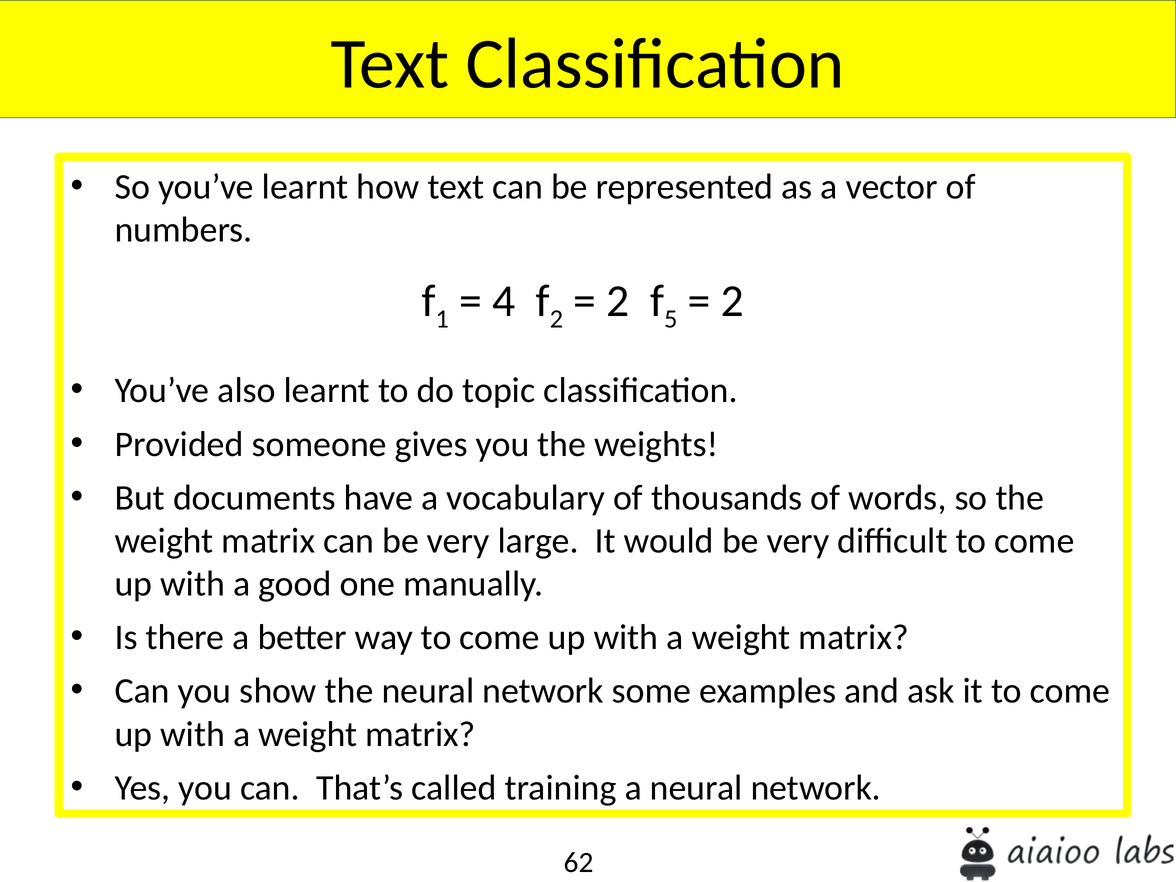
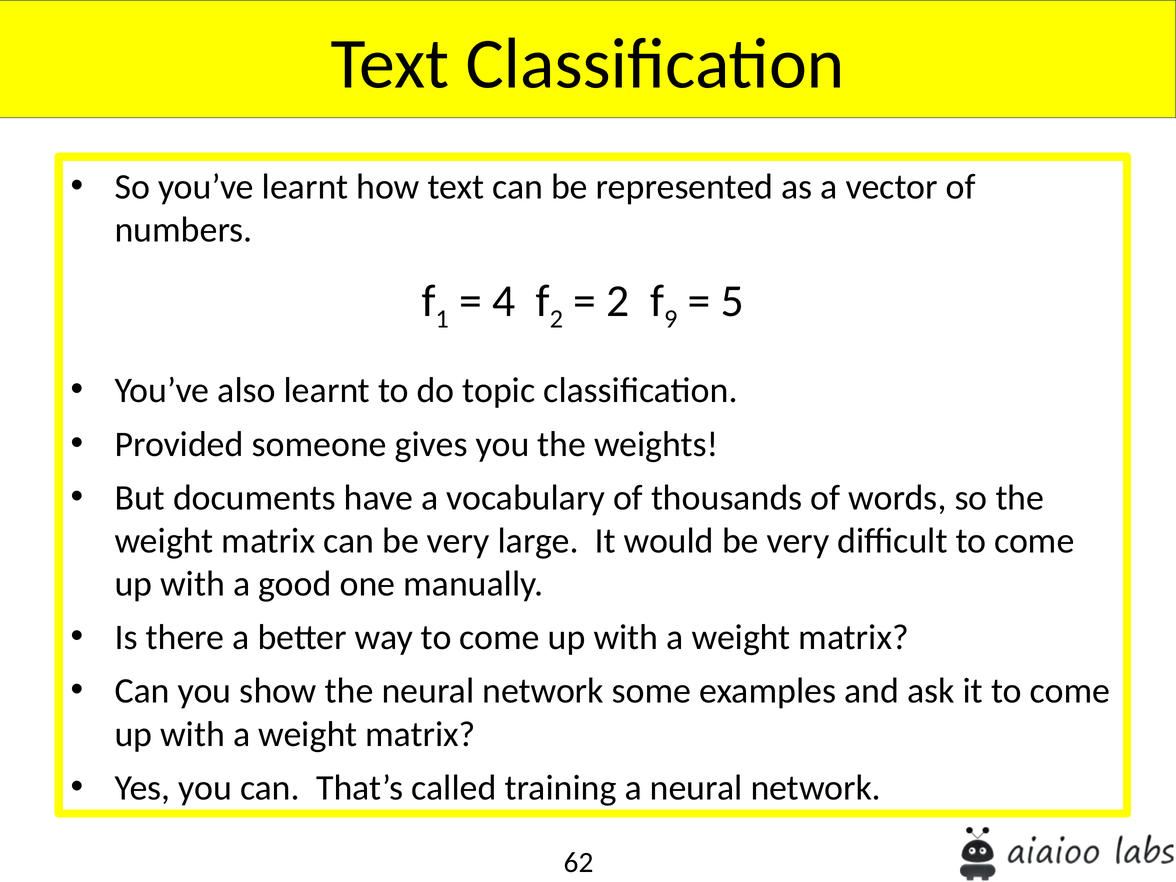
5: 5 -> 9
2 at (732, 301): 2 -> 5
